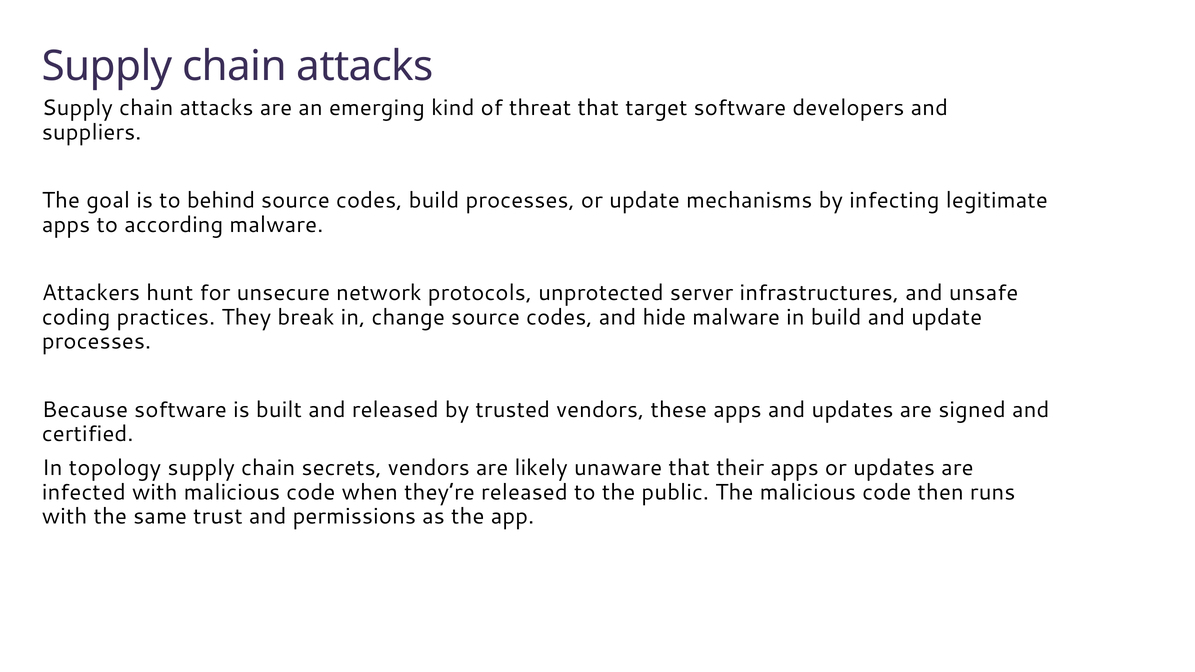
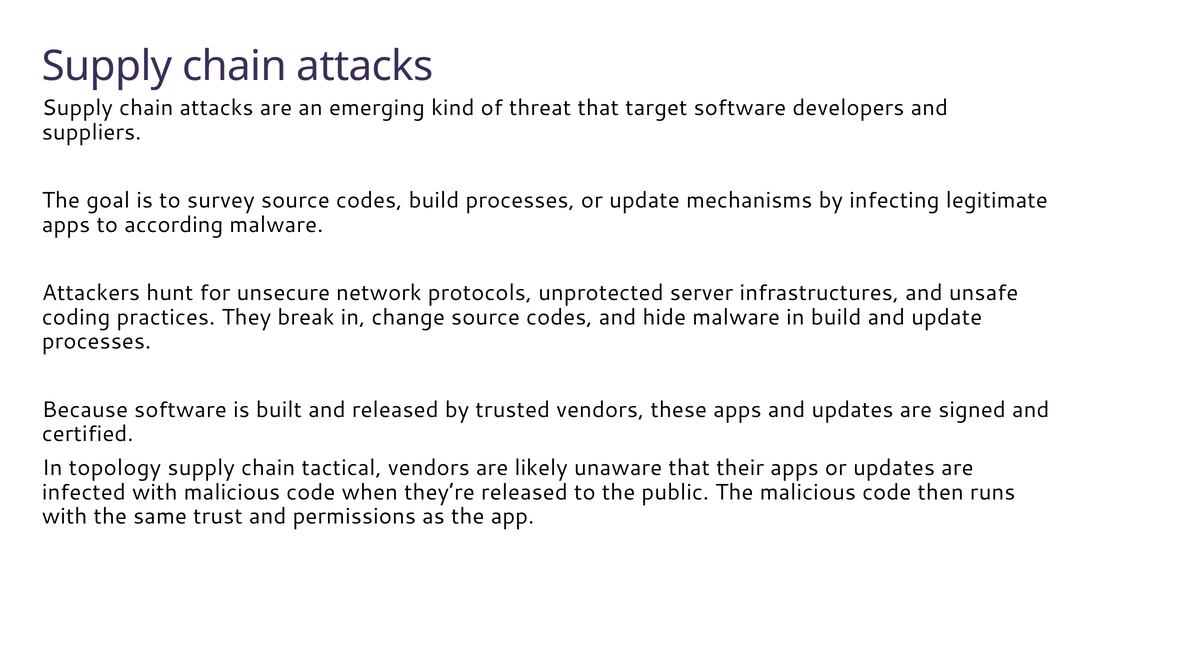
behind: behind -> survey
secrets: secrets -> tactical
